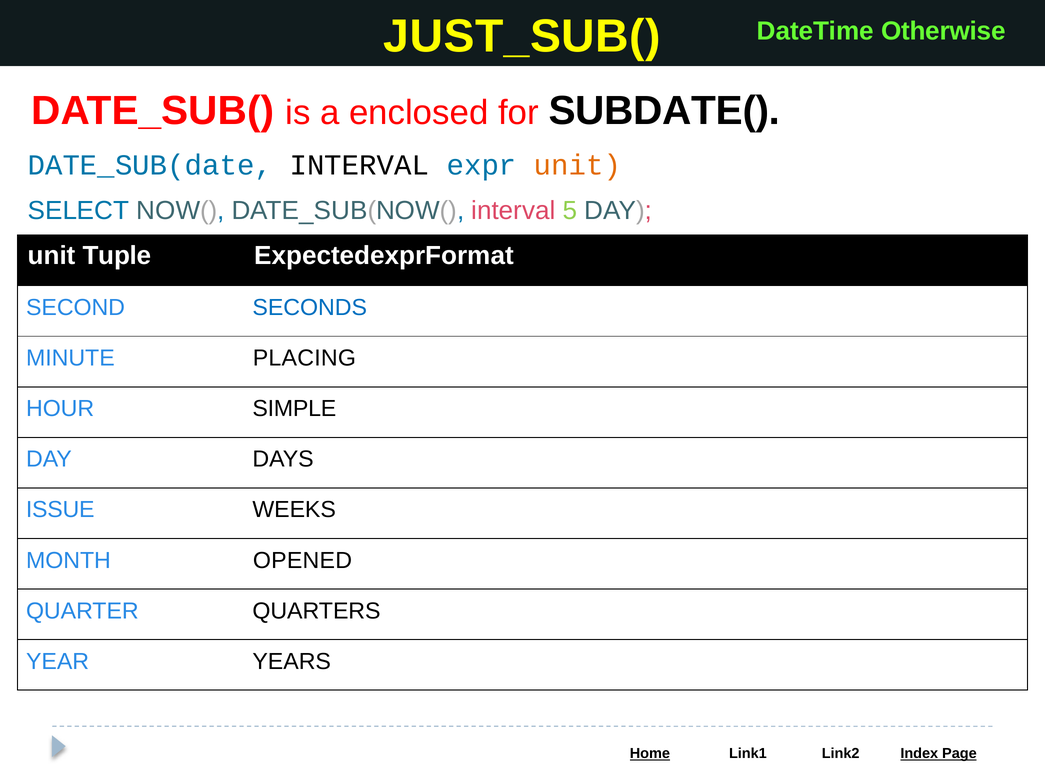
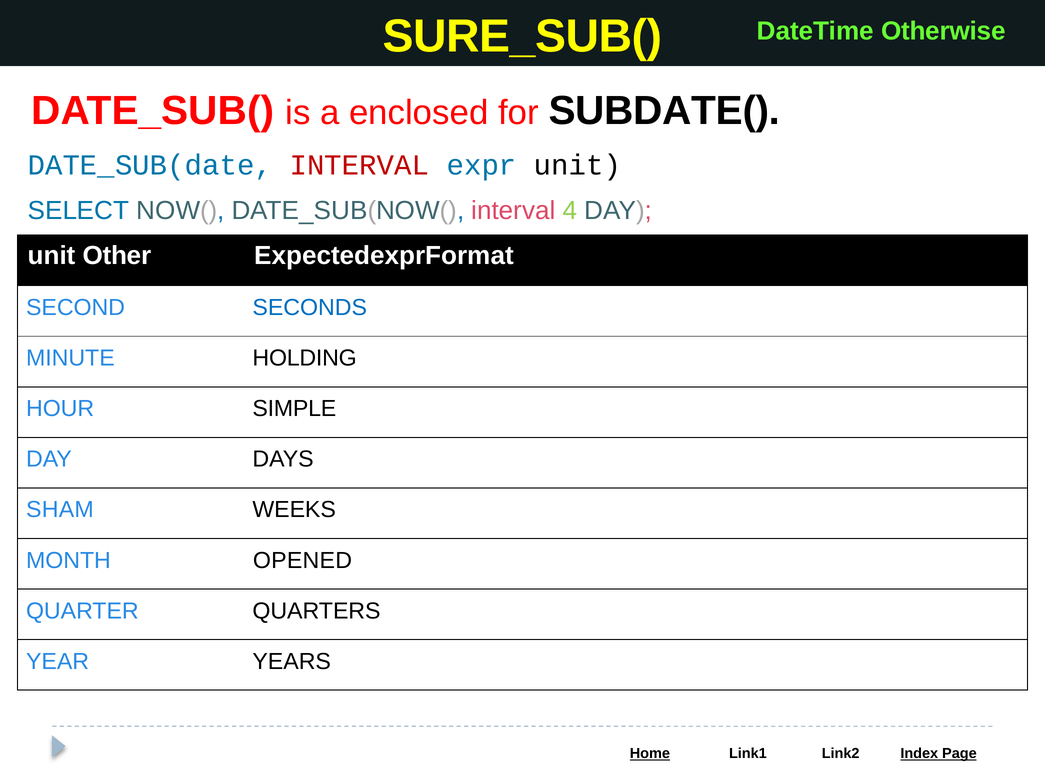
JUST_SUB(: JUST_SUB( -> SURE_SUB(
INTERVAL at (359, 165) colour: black -> red
unit at (578, 165) colour: orange -> black
5: 5 -> 4
Tuple: Tuple -> Other
PLACING: PLACING -> HOLDING
ISSUE: ISSUE -> SHAM
